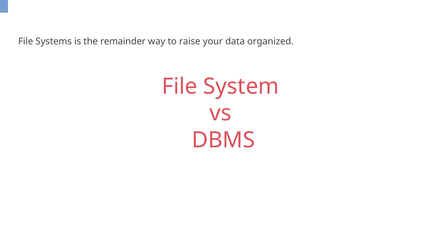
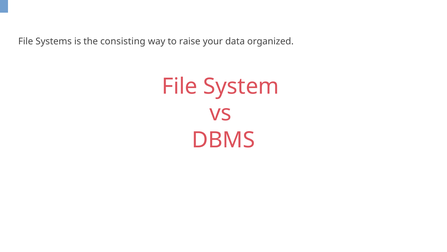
remainder: remainder -> consisting
